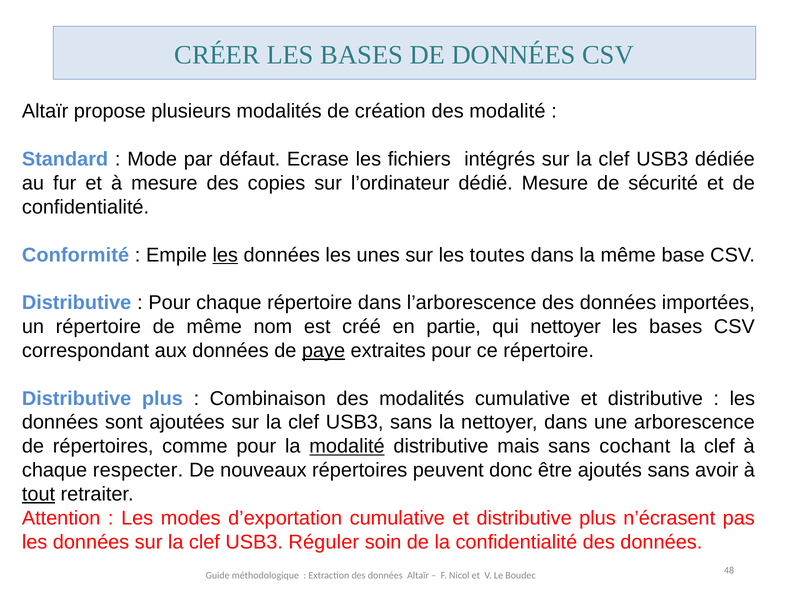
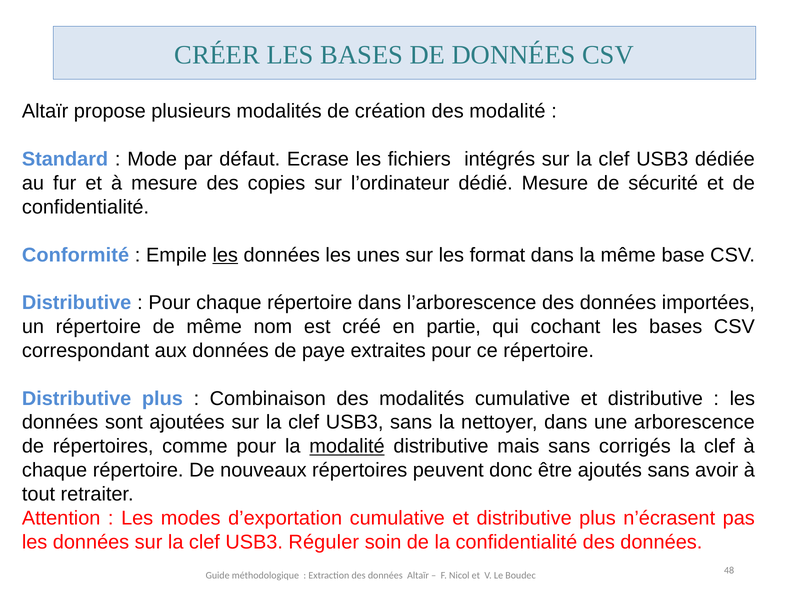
toutes: toutes -> format
qui nettoyer: nettoyer -> cochant
paye underline: present -> none
cochant: cochant -> corrigés
respecter at (138, 470): respecter -> répertoire
tout underline: present -> none
